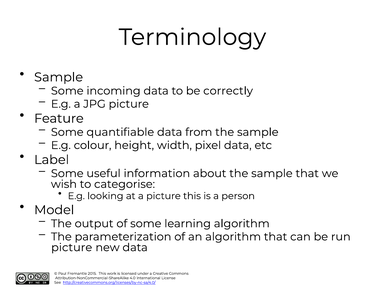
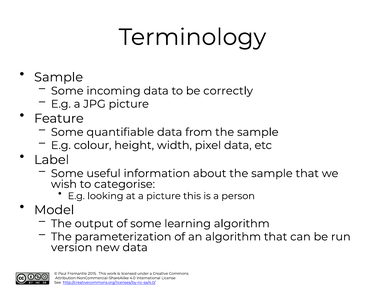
picture at (72, 248): picture -> version
